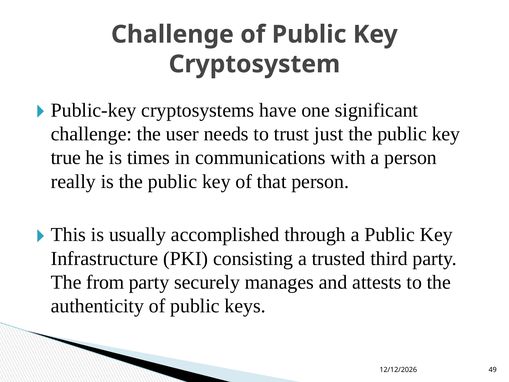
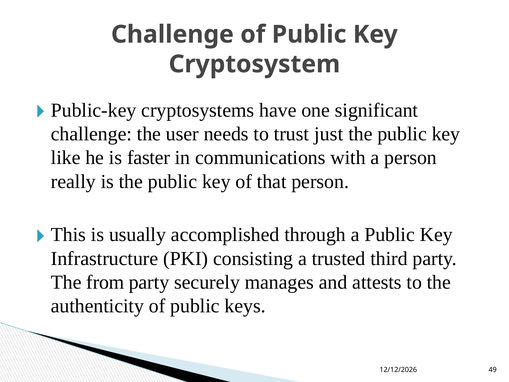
true: true -> like
times: times -> faster
